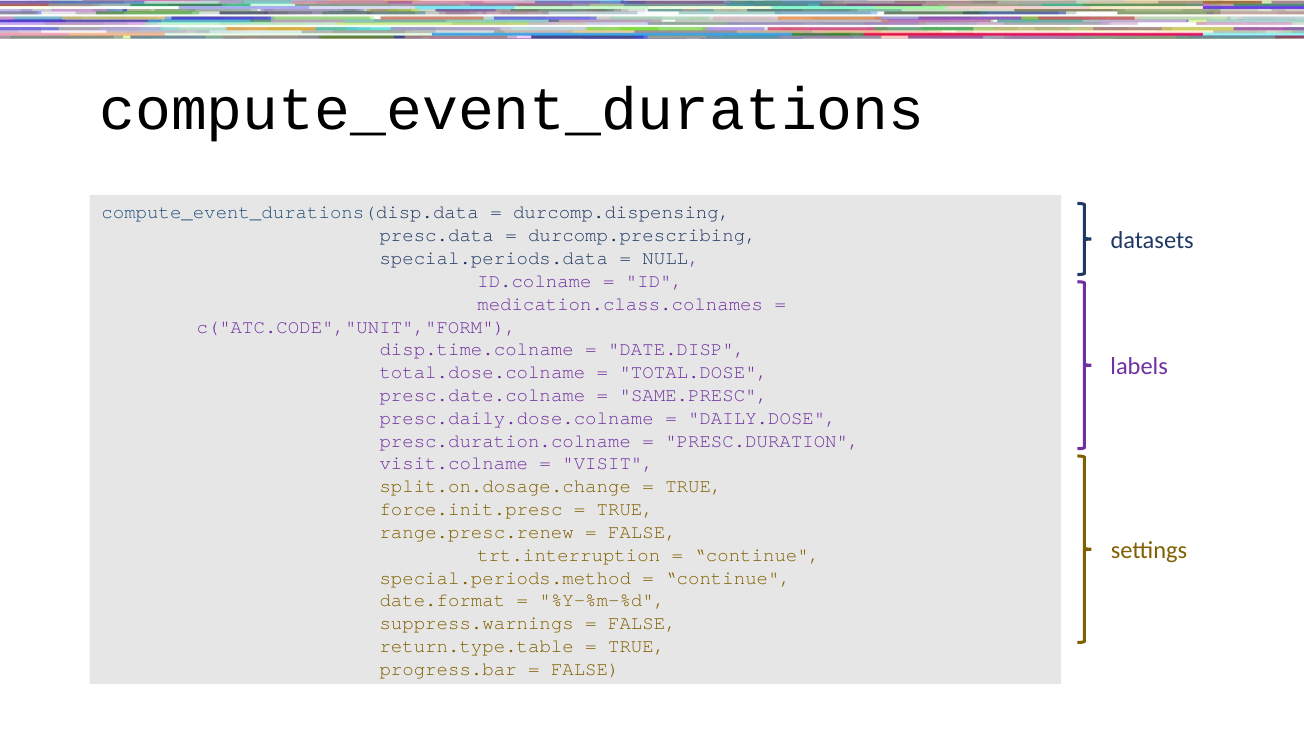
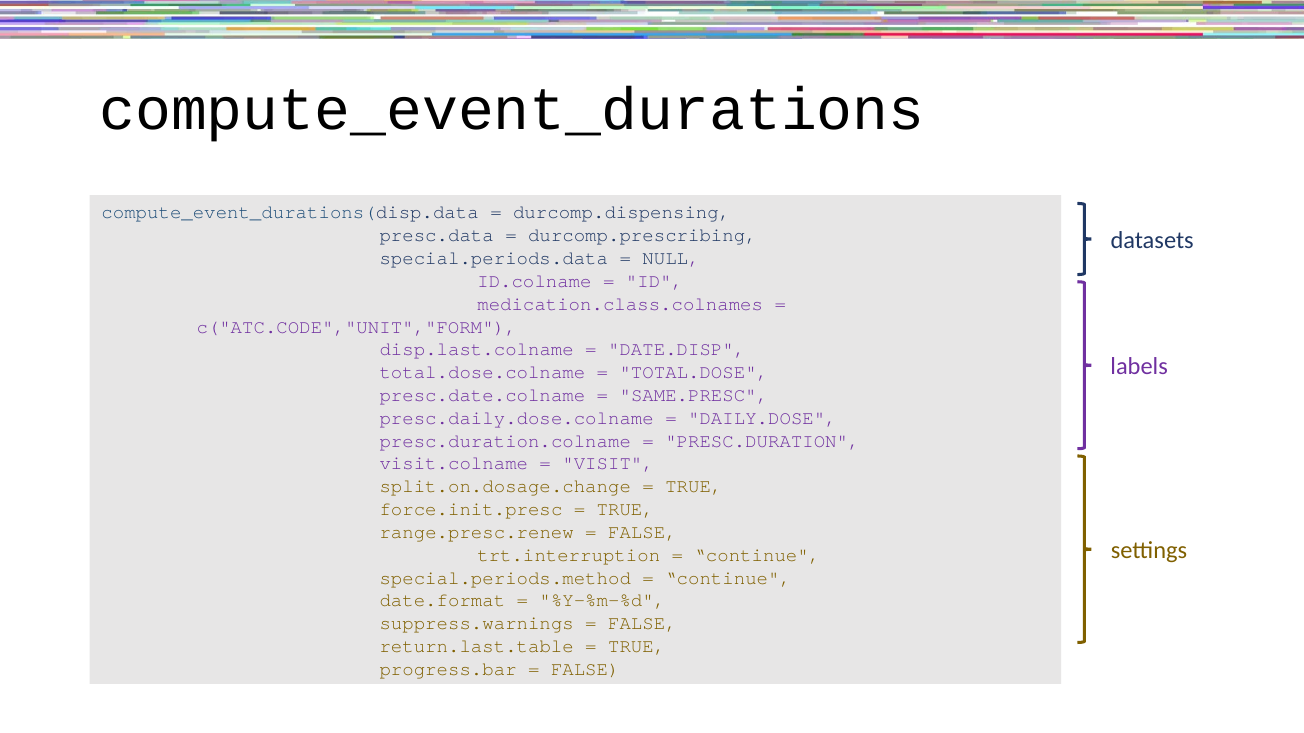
disp.time.colname: disp.time.colname -> disp.last.colname
return.type.table: return.type.table -> return.last.table
